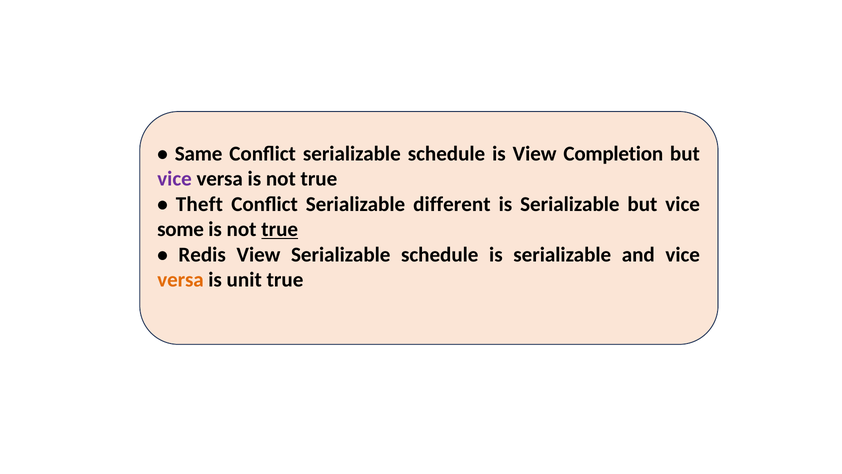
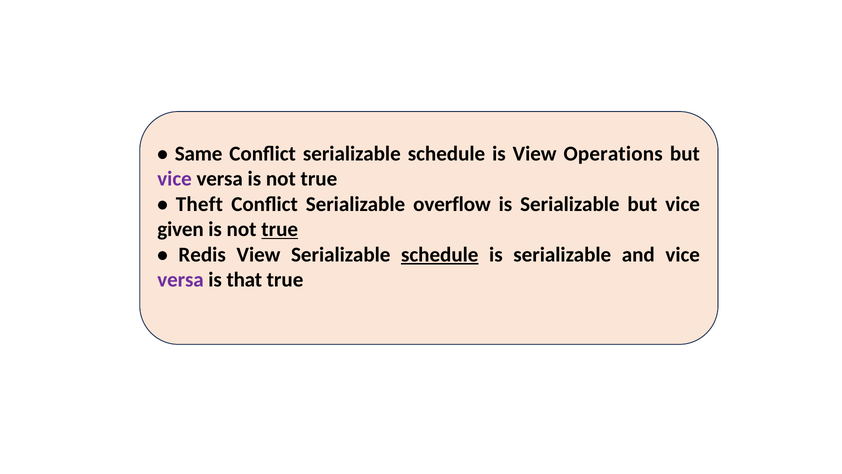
Completion: Completion -> Operations
different: different -> overflow
some: some -> given
schedule at (440, 254) underline: none -> present
versa at (180, 280) colour: orange -> purple
unit: unit -> that
